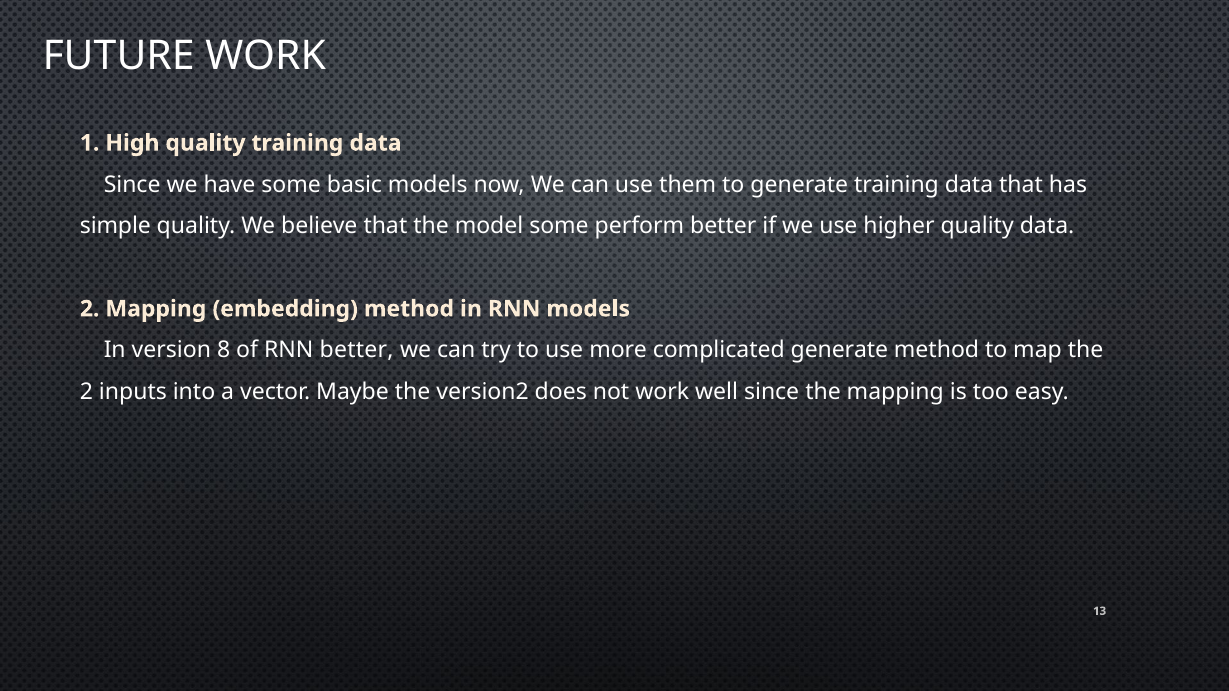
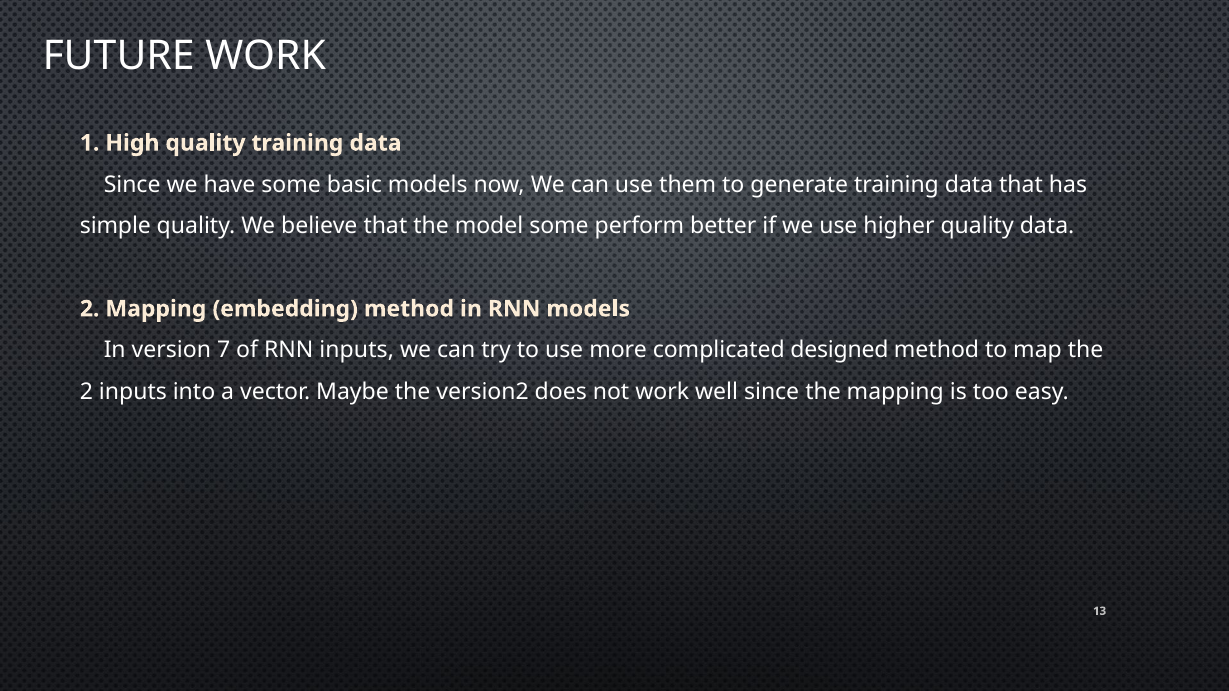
8: 8 -> 7
RNN better: better -> inputs
complicated generate: generate -> designed
